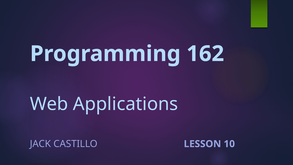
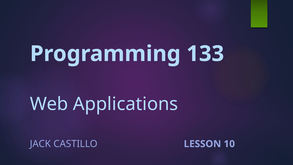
162: 162 -> 133
